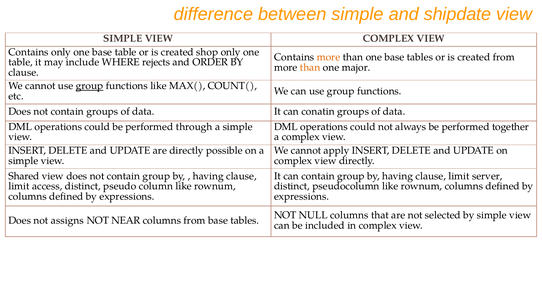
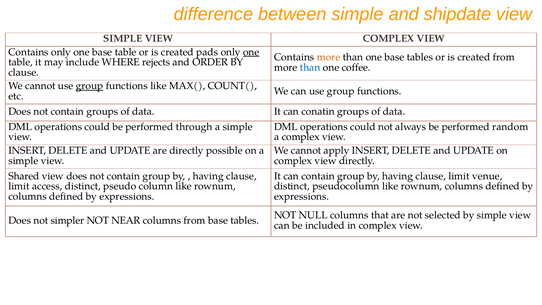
shop: shop -> pads
one at (251, 52) underline: none -> present
than at (310, 67) colour: orange -> blue
major: major -> coffee
together: together -> random
server: server -> venue
assigns: assigns -> simpler
